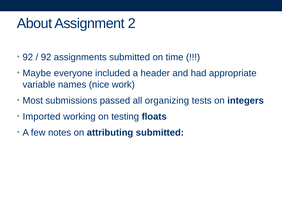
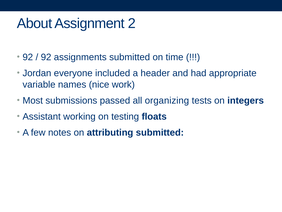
Maybe: Maybe -> Jordan
Imported: Imported -> Assistant
